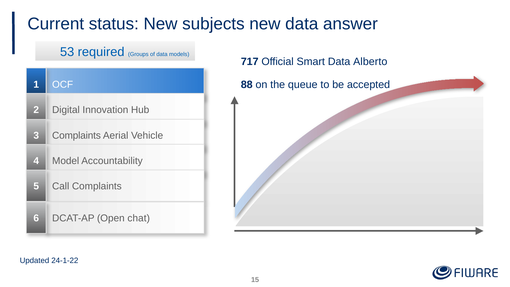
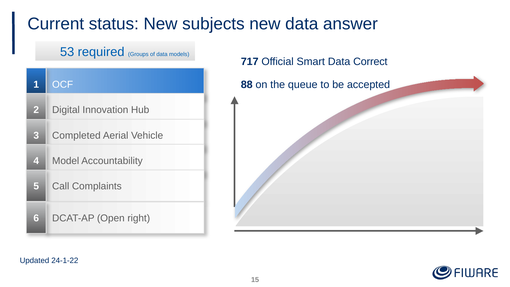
Alberto: Alberto -> Correct
Complaints at (76, 136): Complaints -> Completed
chat: chat -> right
